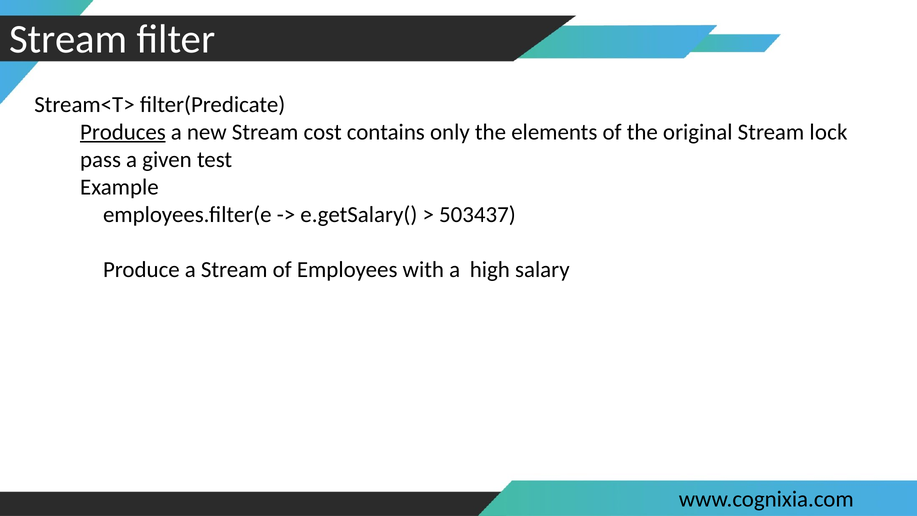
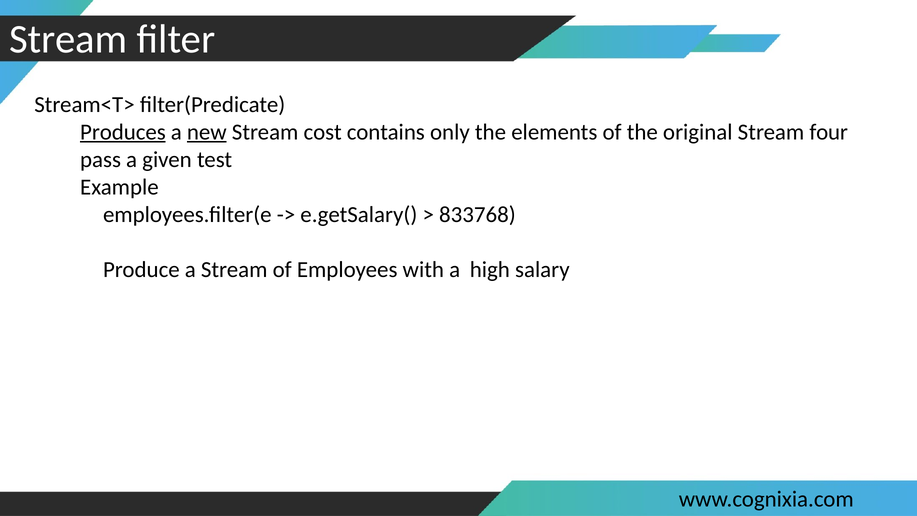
new underline: none -> present
lock: lock -> four
503437: 503437 -> 833768
